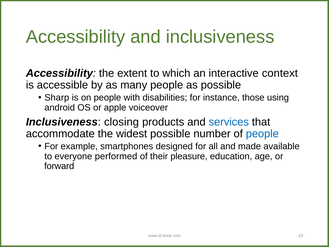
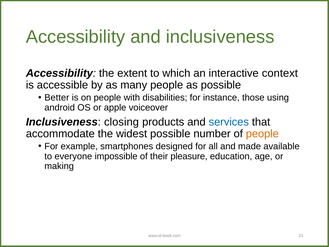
Sharp: Sharp -> Better
people at (262, 134) colour: blue -> orange
performed: performed -> impossible
forward: forward -> making
